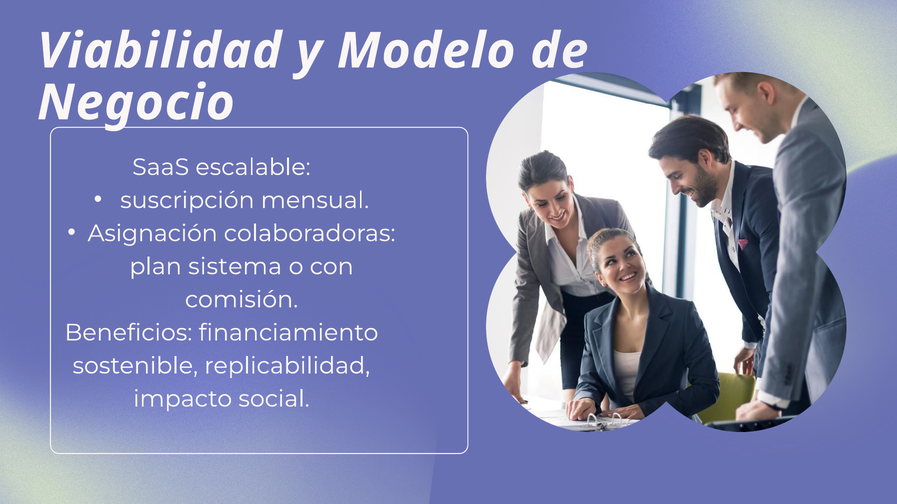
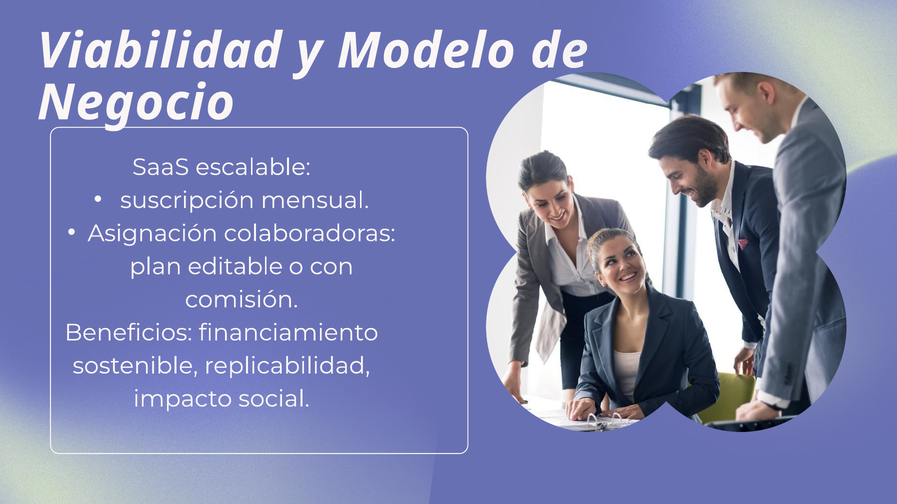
sistema: sistema -> editable
